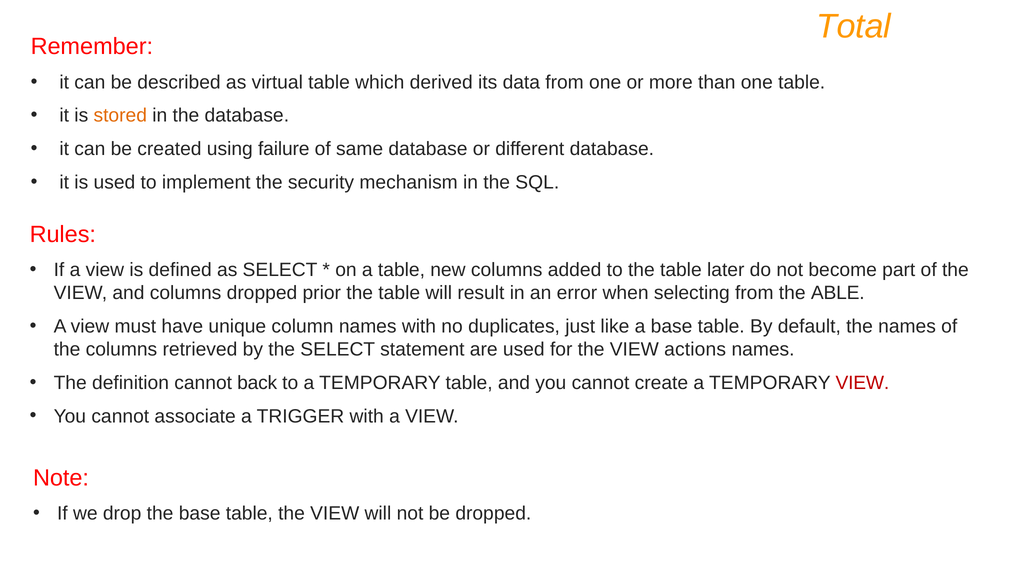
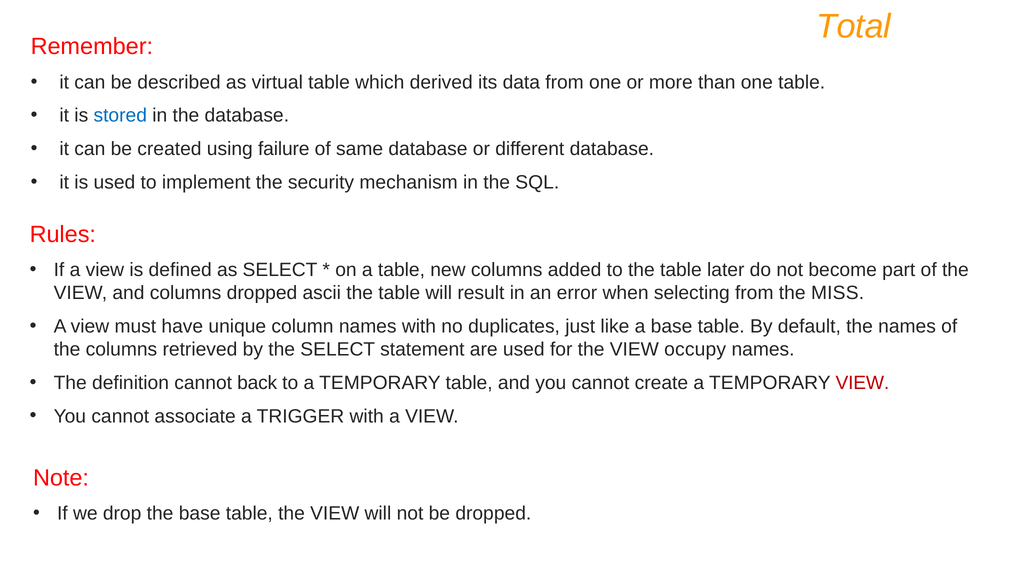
stored colour: orange -> blue
prior: prior -> ascii
ABLE: ABLE -> MISS
actions: actions -> occupy
